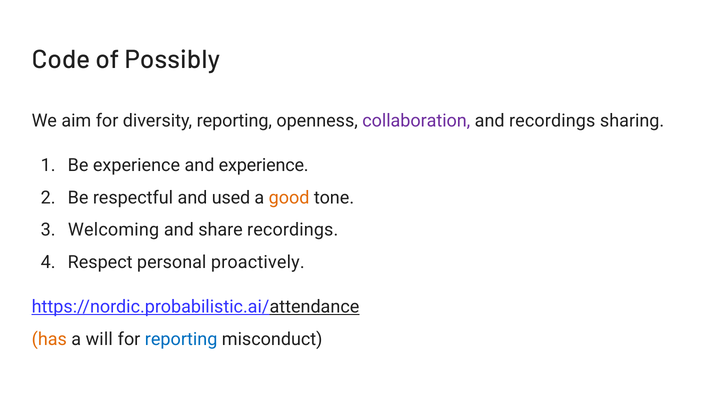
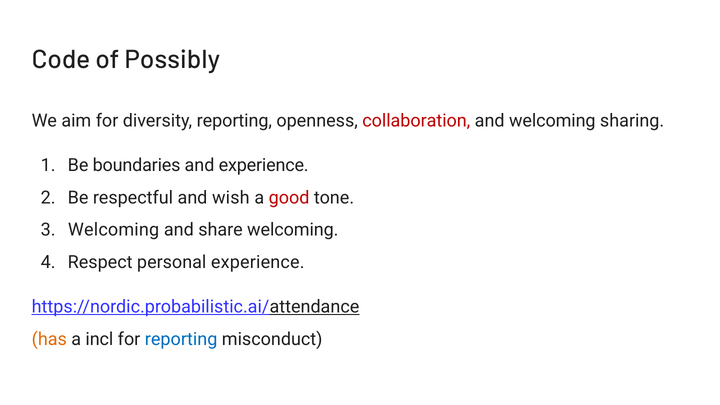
collaboration colour: purple -> red
and recordings: recordings -> welcoming
Be experience: experience -> boundaries
used: used -> wish
good colour: orange -> red
share recordings: recordings -> welcoming
personal proactively: proactively -> experience
will: will -> incl
